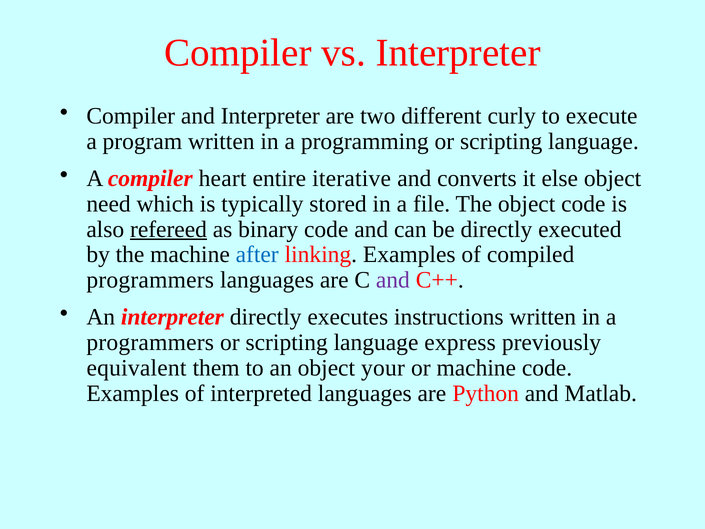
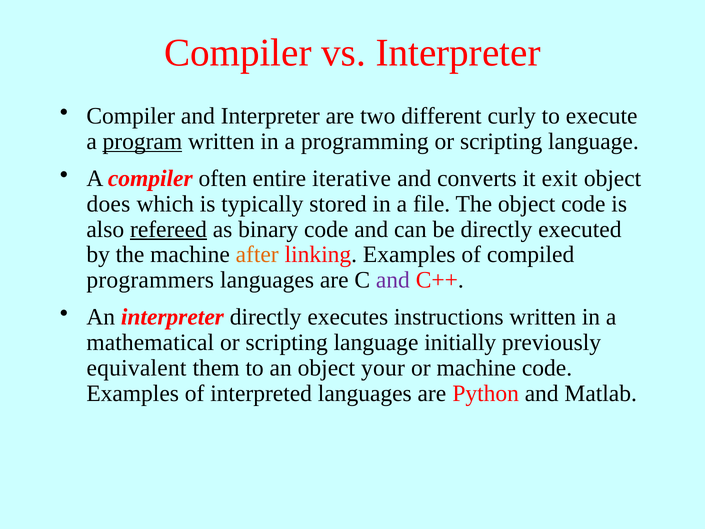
program underline: none -> present
heart: heart -> often
else: else -> exit
need: need -> does
after colour: blue -> orange
programmers at (150, 342): programmers -> mathematical
express: express -> initially
